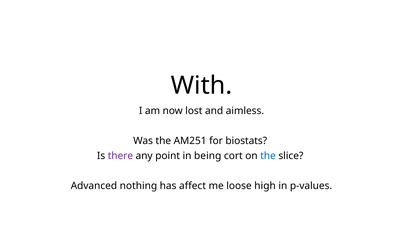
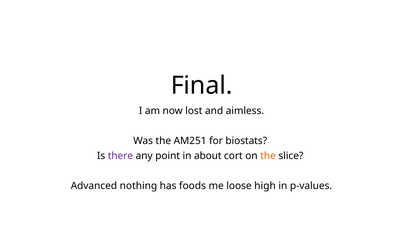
With: With -> Final
being: being -> about
the at (268, 156) colour: blue -> orange
affect: affect -> foods
